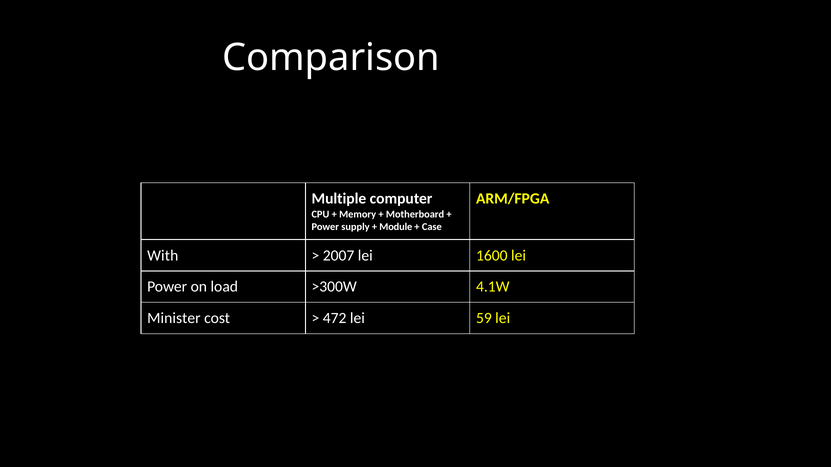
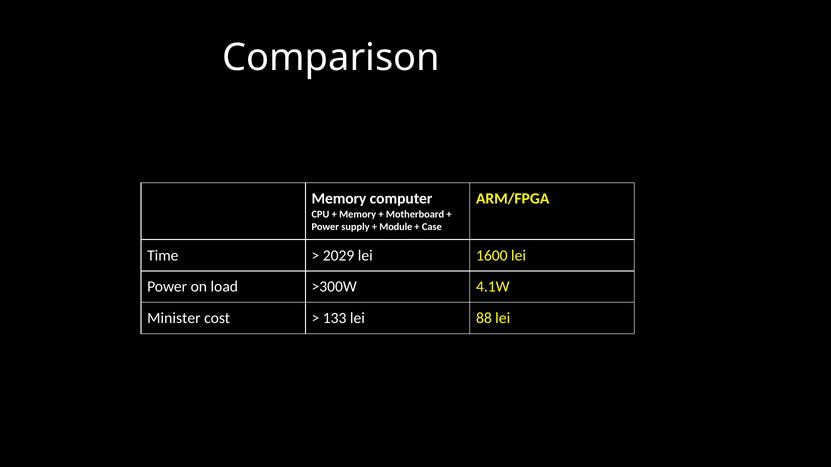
Multiple at (339, 199): Multiple -> Memory
With: With -> Time
2007: 2007 -> 2029
472: 472 -> 133
59: 59 -> 88
